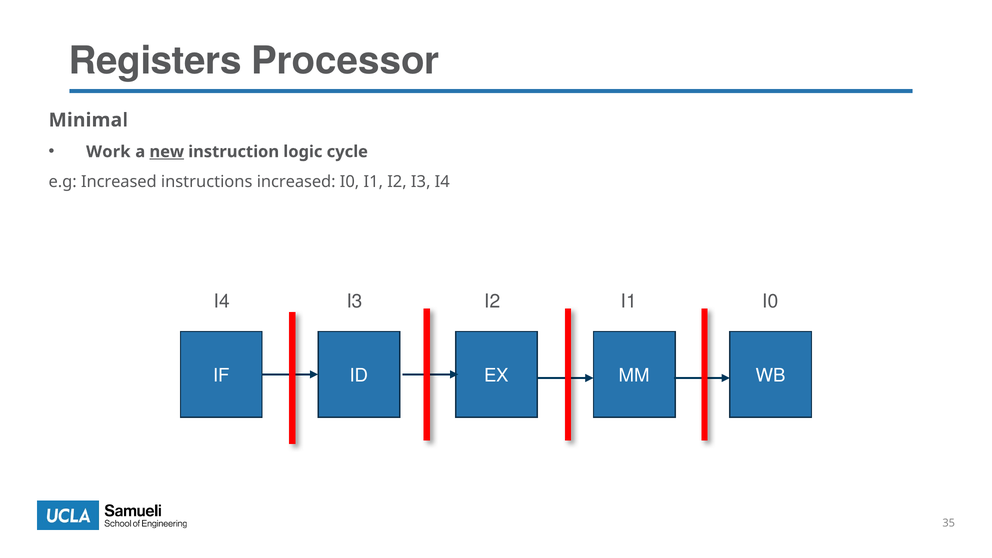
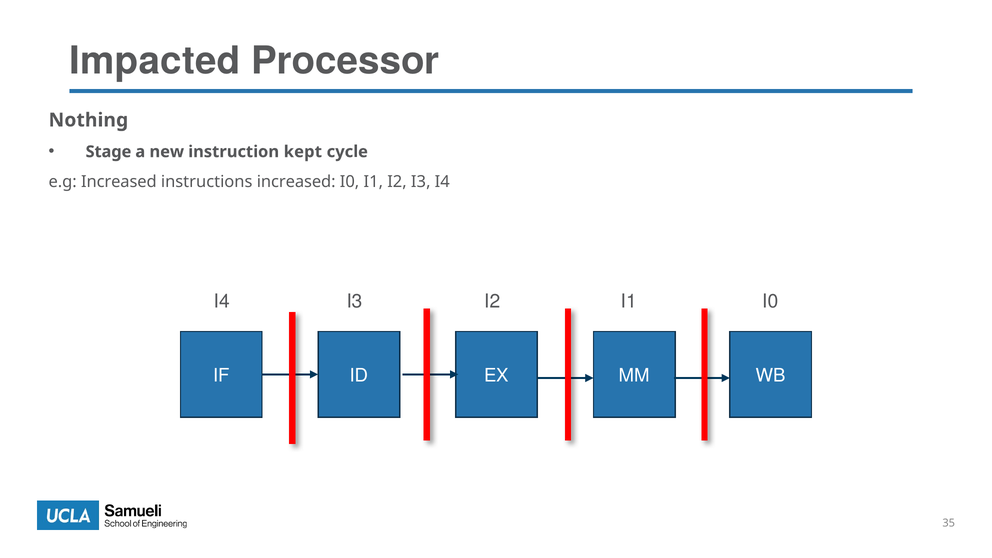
Registers: Registers -> Impacted
Minimal: Minimal -> Nothing
Work: Work -> Stage
new underline: present -> none
logic: logic -> kept
